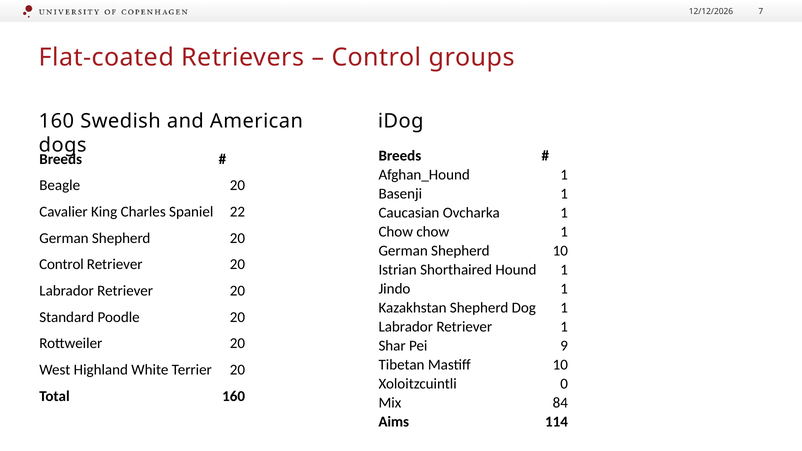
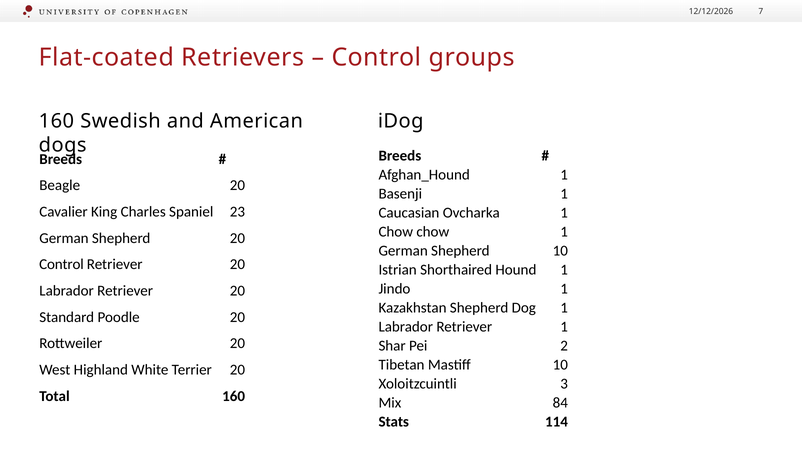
22: 22 -> 23
9: 9 -> 2
0: 0 -> 3
Aims: Aims -> Stats
